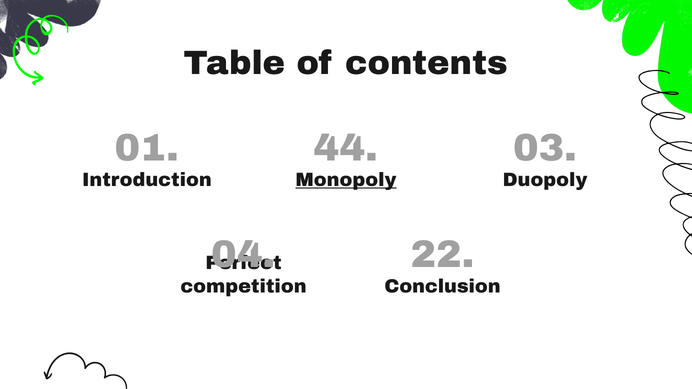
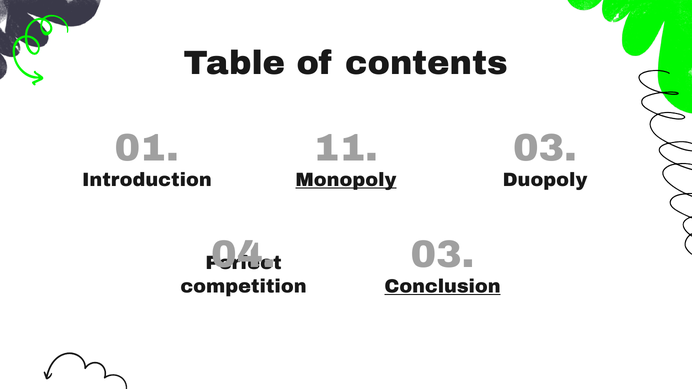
44: 44 -> 11
22 at (443, 255): 22 -> 03
Conclusion underline: none -> present
